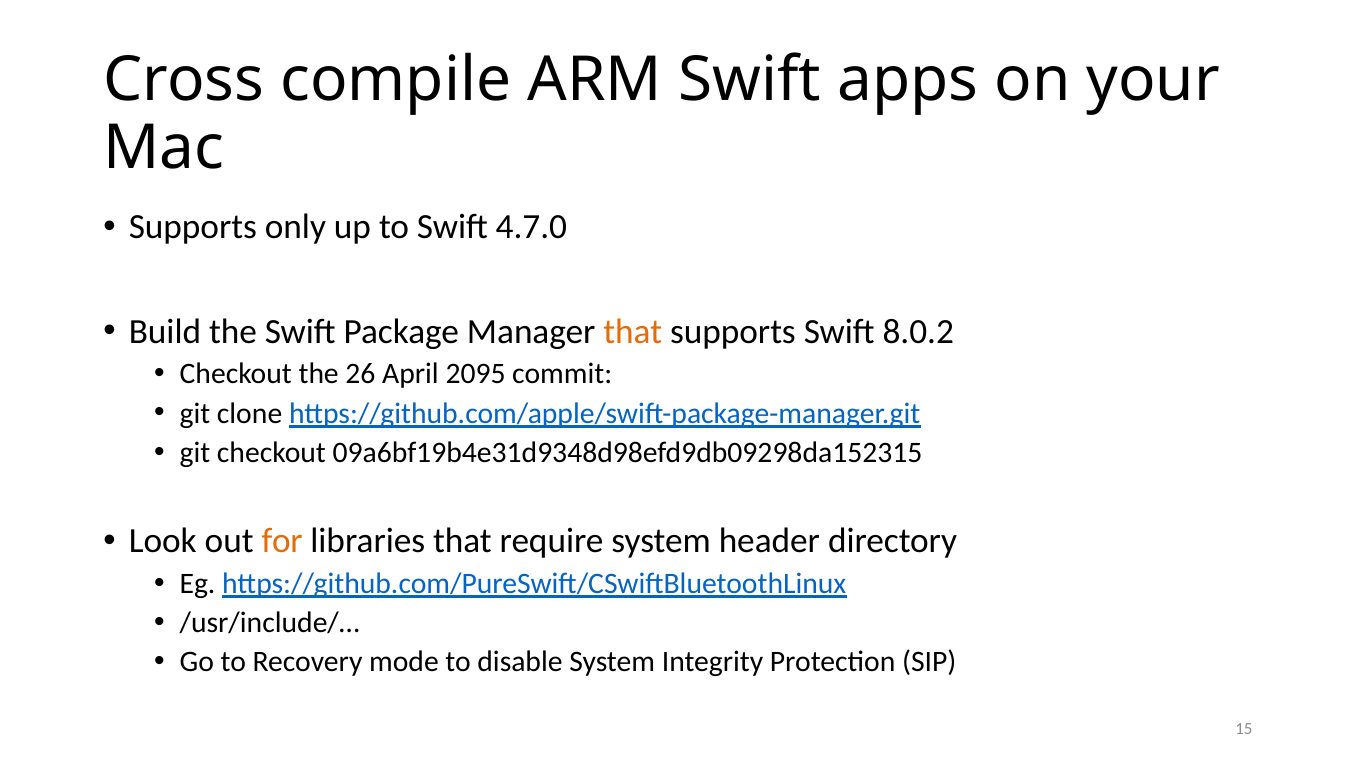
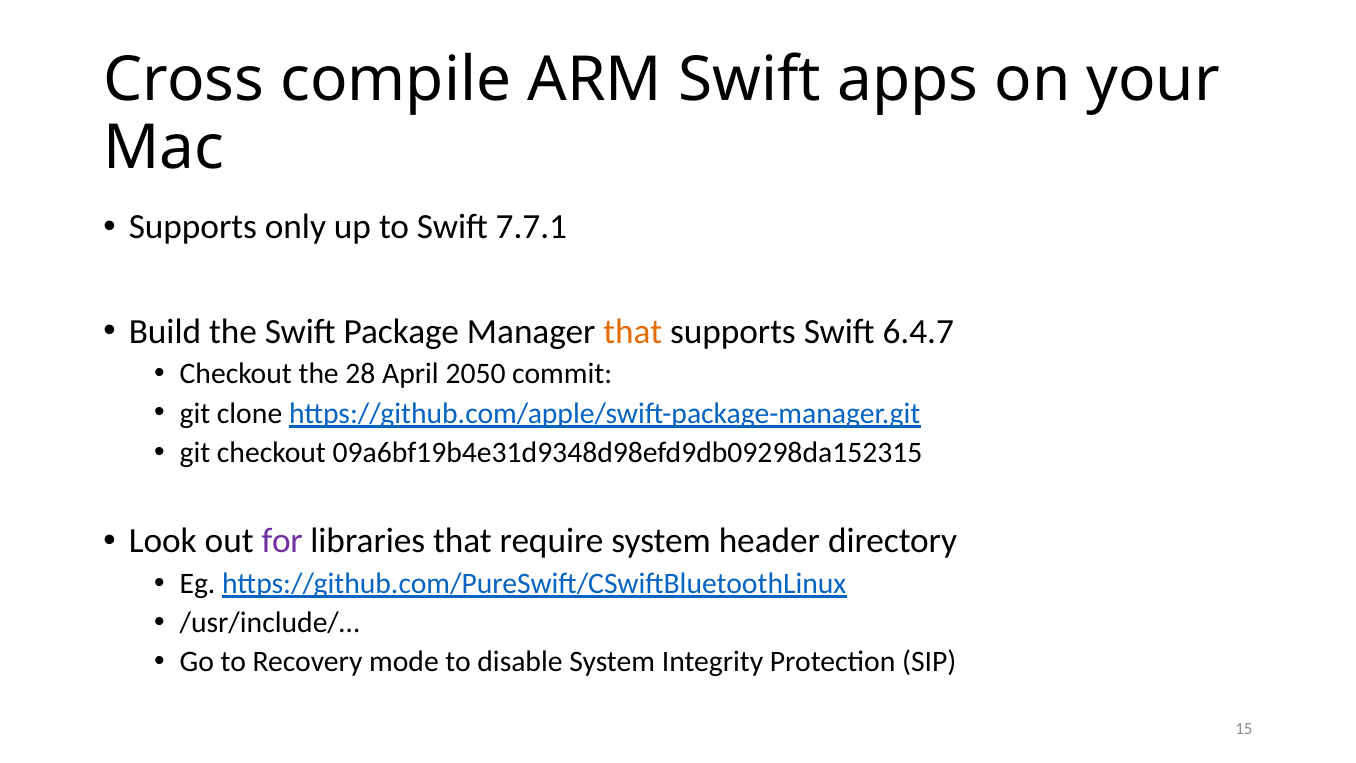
4.7.0: 4.7.0 -> 7.7.1
8.0.2: 8.0.2 -> 6.4.7
26: 26 -> 28
2095: 2095 -> 2050
for colour: orange -> purple
